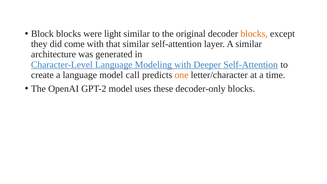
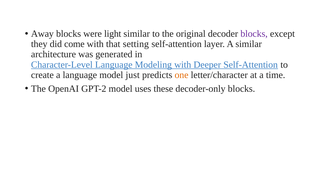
Block: Block -> Away
blocks at (254, 34) colour: orange -> purple
that similar: similar -> setting
call: call -> just
